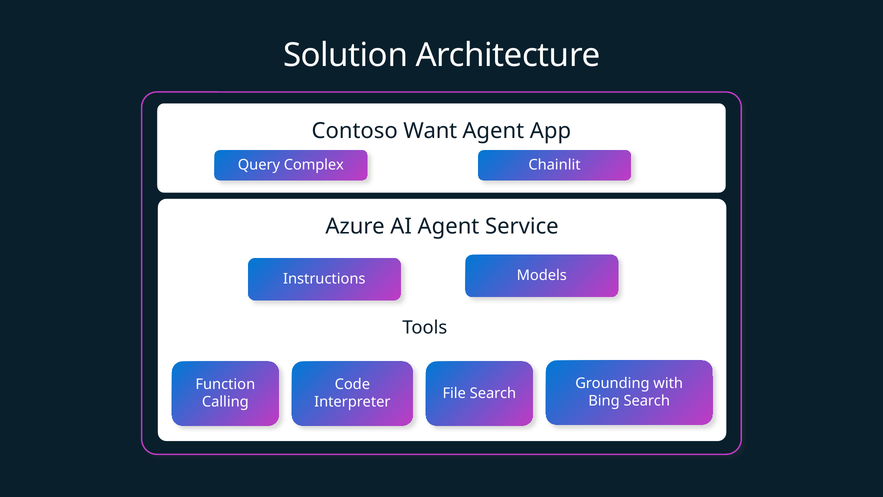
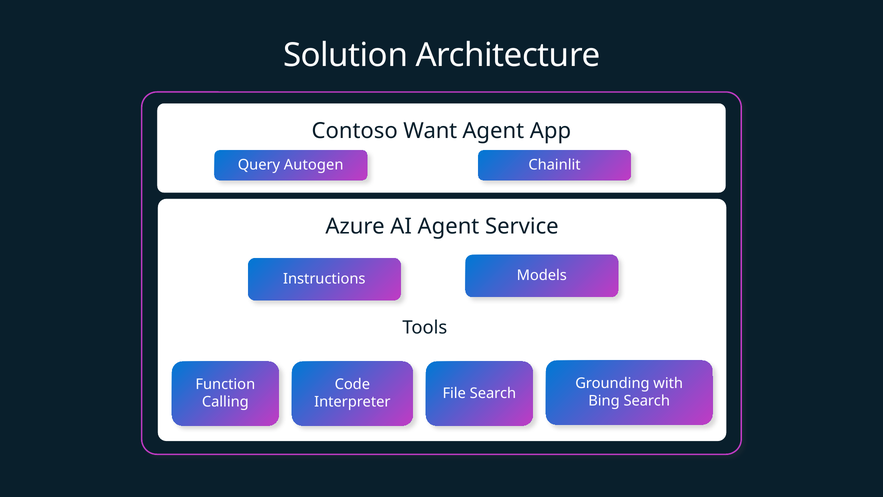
Complex: Complex -> Autogen
